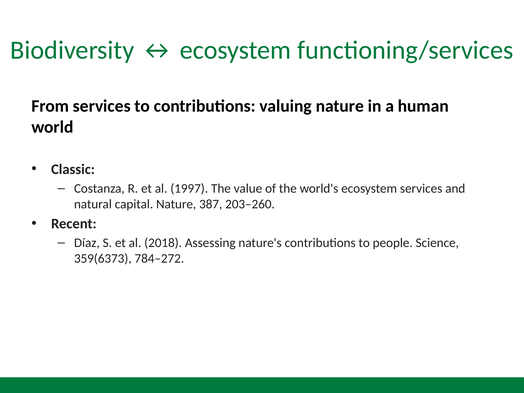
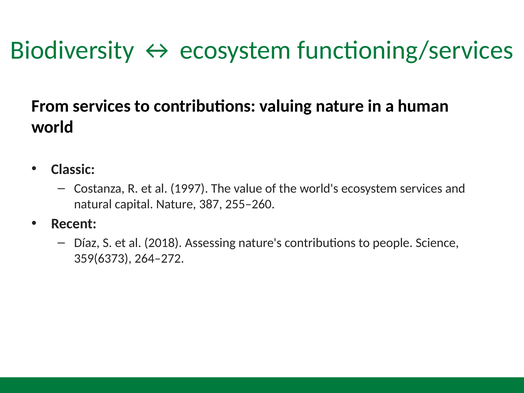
203–260: 203–260 -> 255–260
784–272: 784–272 -> 264–272
